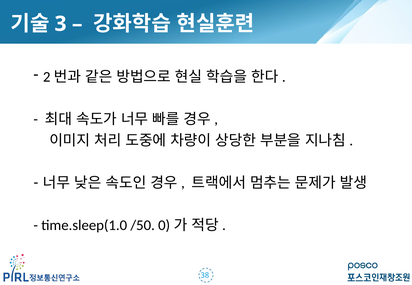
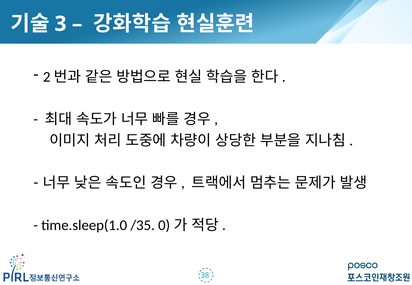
/50: /50 -> /35
